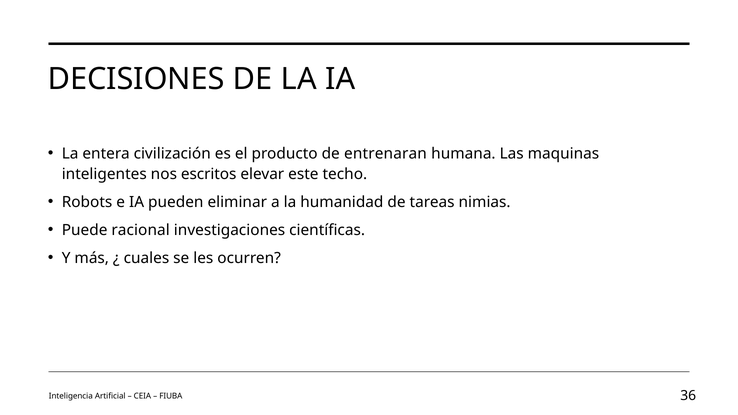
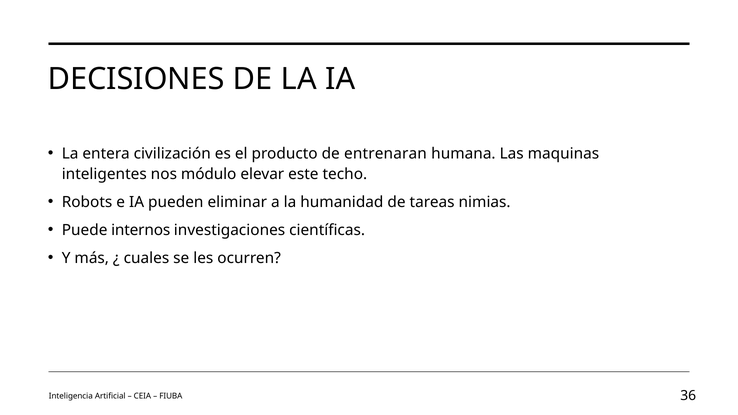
escritos: escritos -> módulo
racional: racional -> internos
